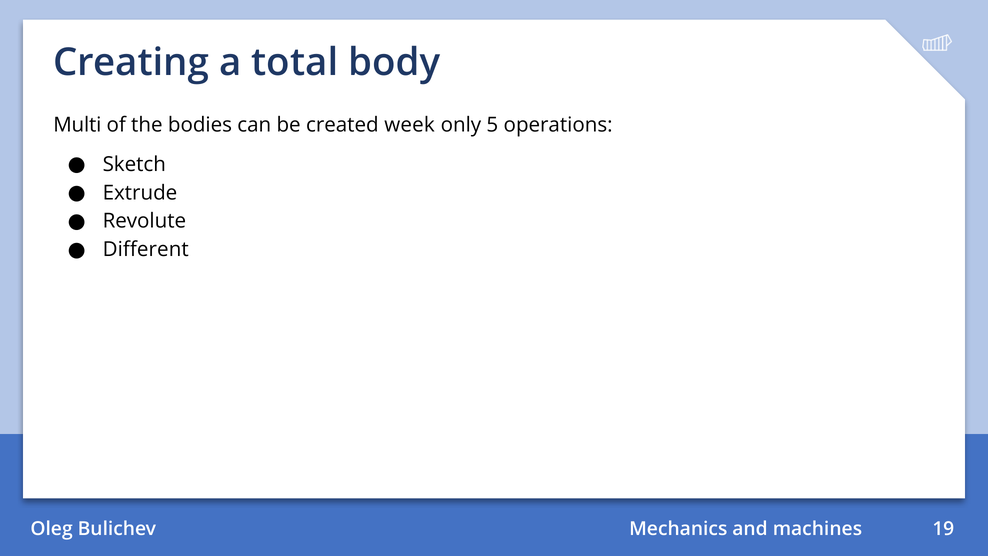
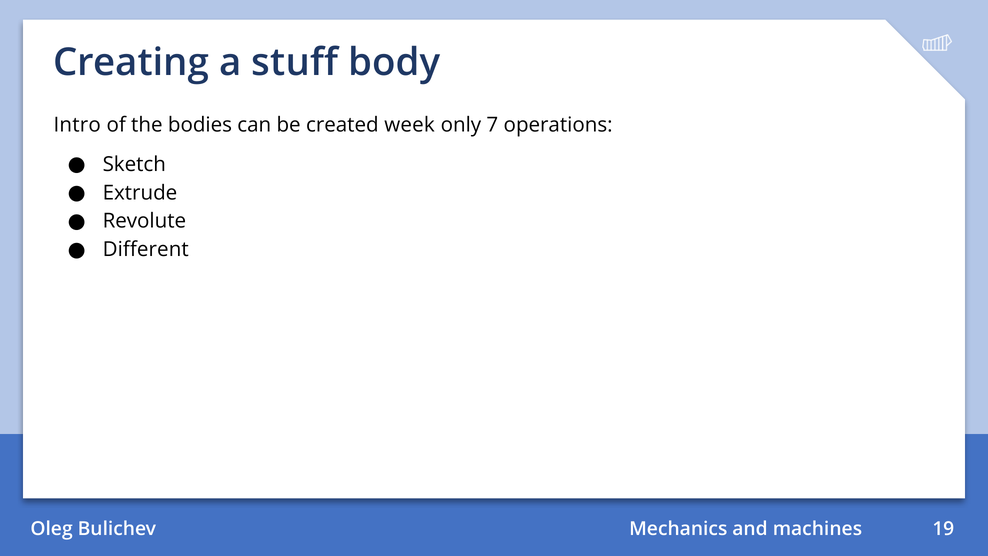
total: total -> stuff
Multi: Multi -> Intro
5: 5 -> 7
